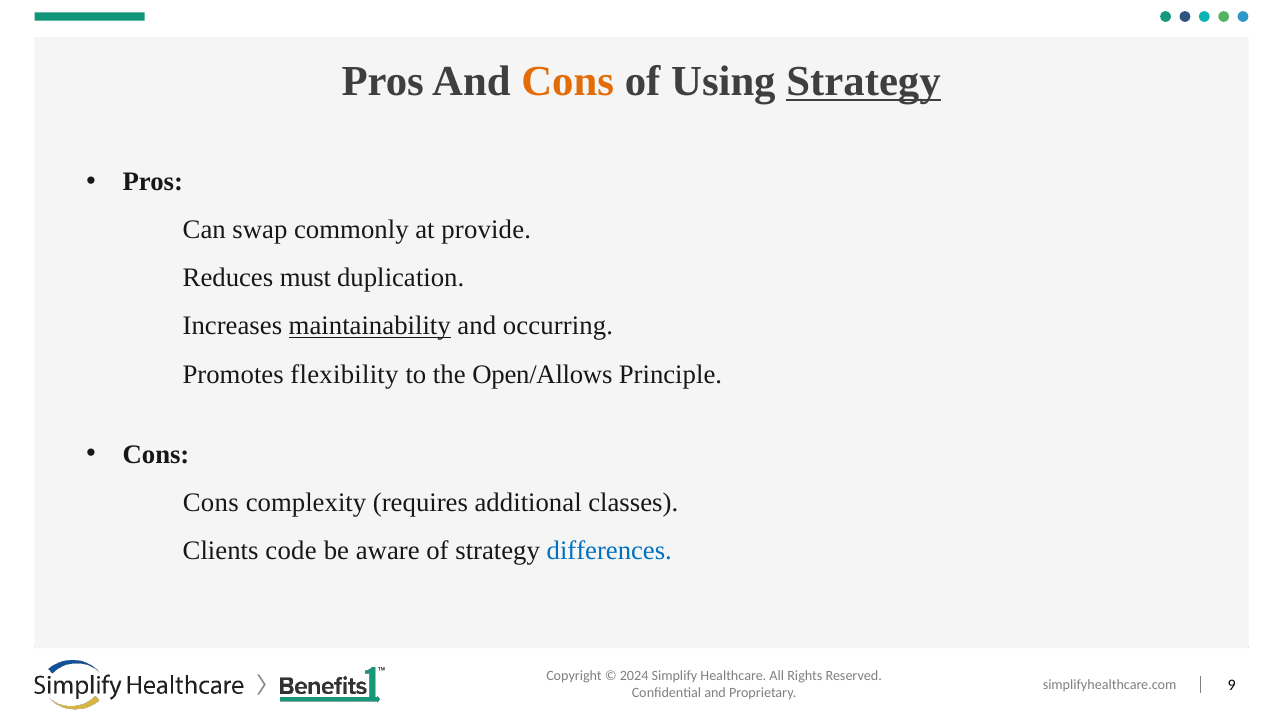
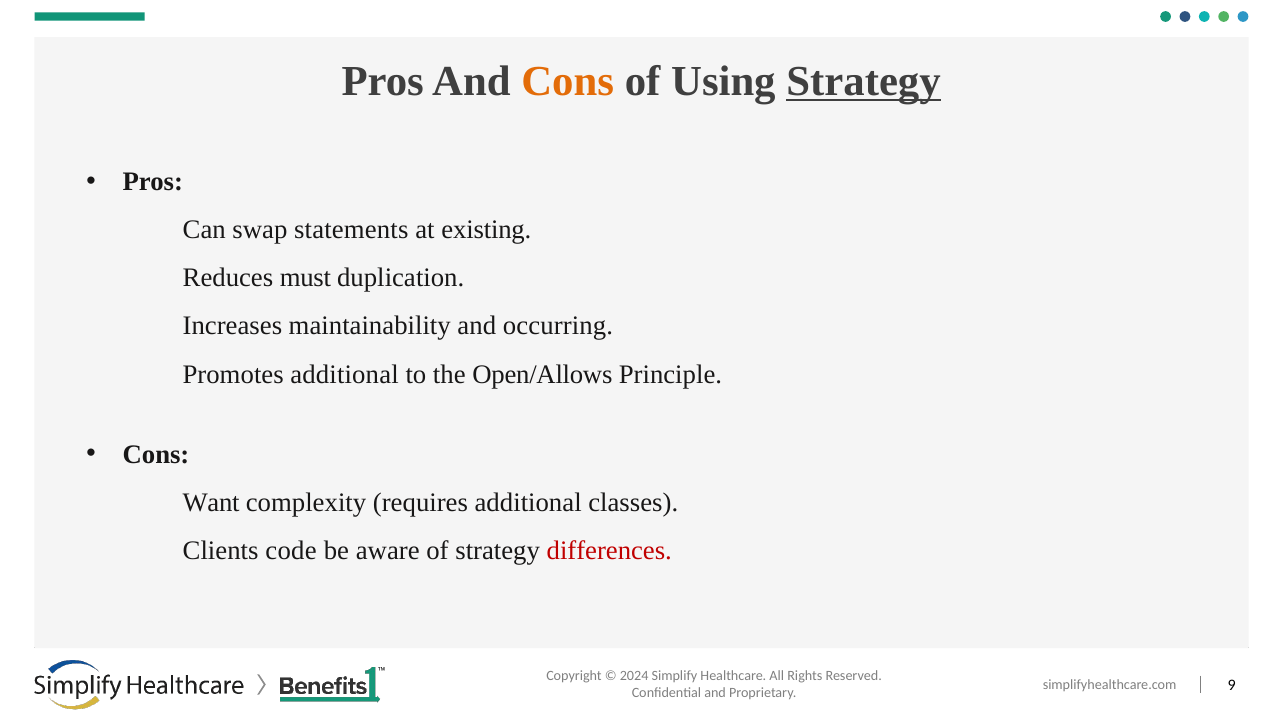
commonly: commonly -> statements
provide: provide -> existing
maintainability underline: present -> none
Promotes flexibility: flexibility -> additional
Cons at (211, 503): Cons -> Want
differences colour: blue -> red
